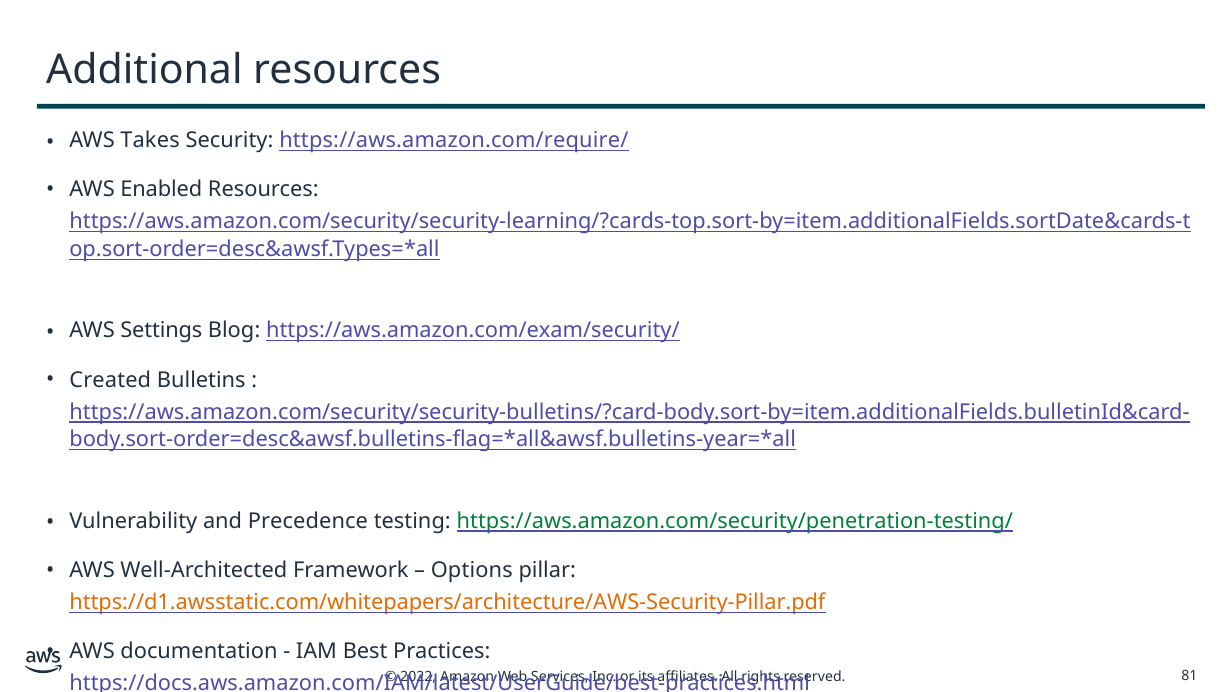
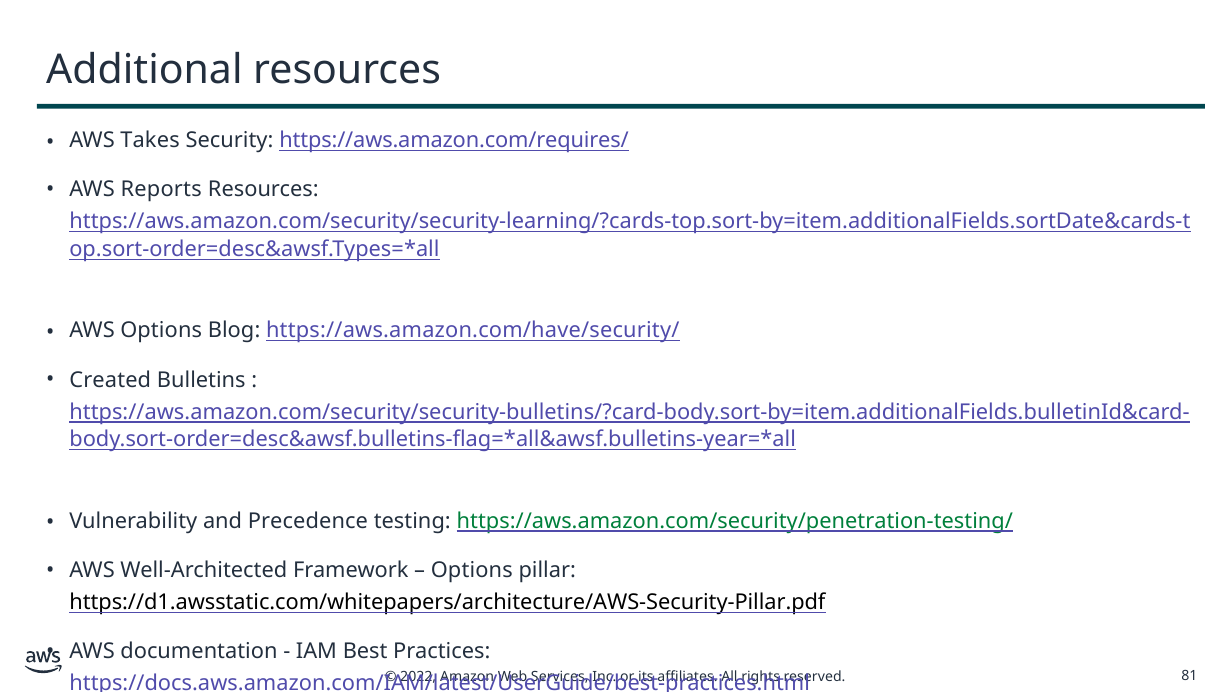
https://aws.amazon.com/require/: https://aws.amazon.com/require/ -> https://aws.amazon.com/requires/
Enabled: Enabled -> Reports
AWS Settings: Settings -> Options
https://aws.amazon.com/exam/security/: https://aws.amazon.com/exam/security/ -> https://aws.amazon.com/have/security/
https://d1.awsstatic.com/whitepapers/architecture/AWS-Security-Pillar.pdf colour: orange -> black
